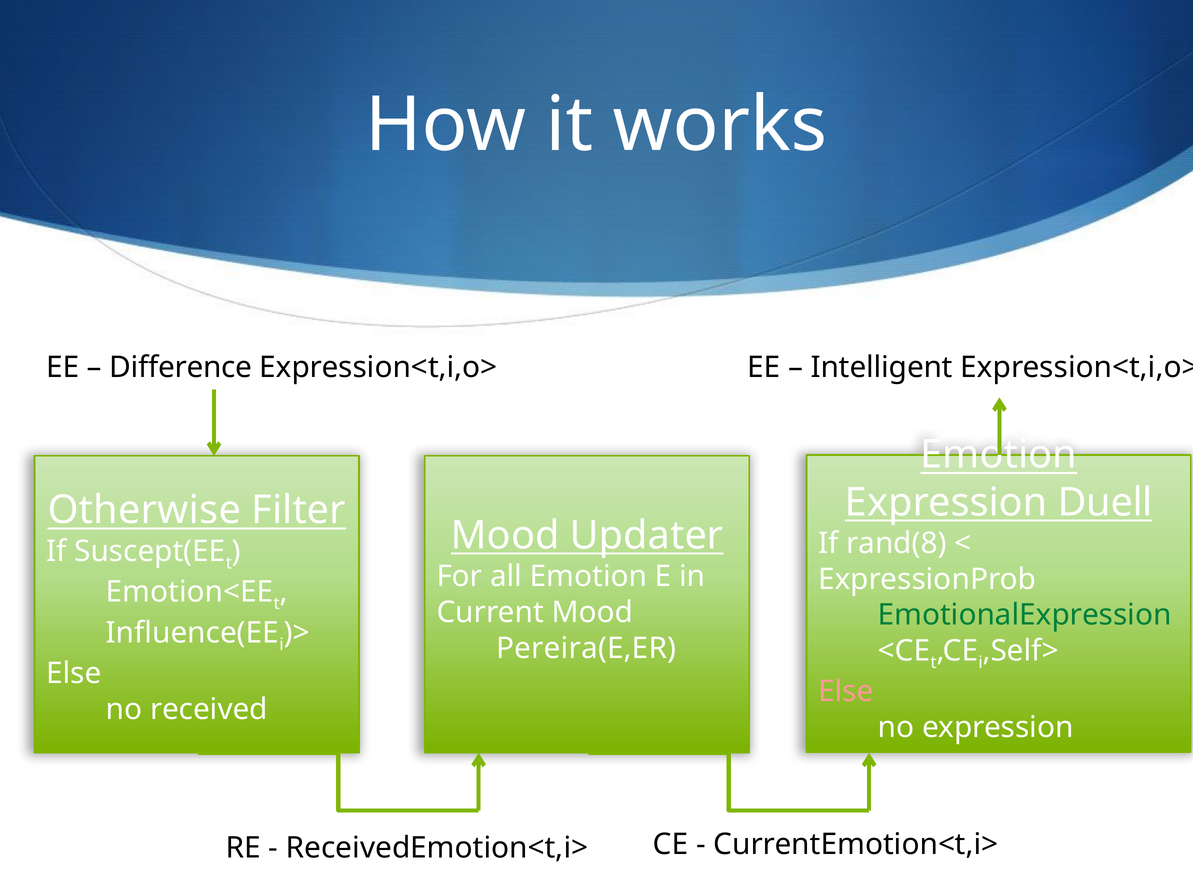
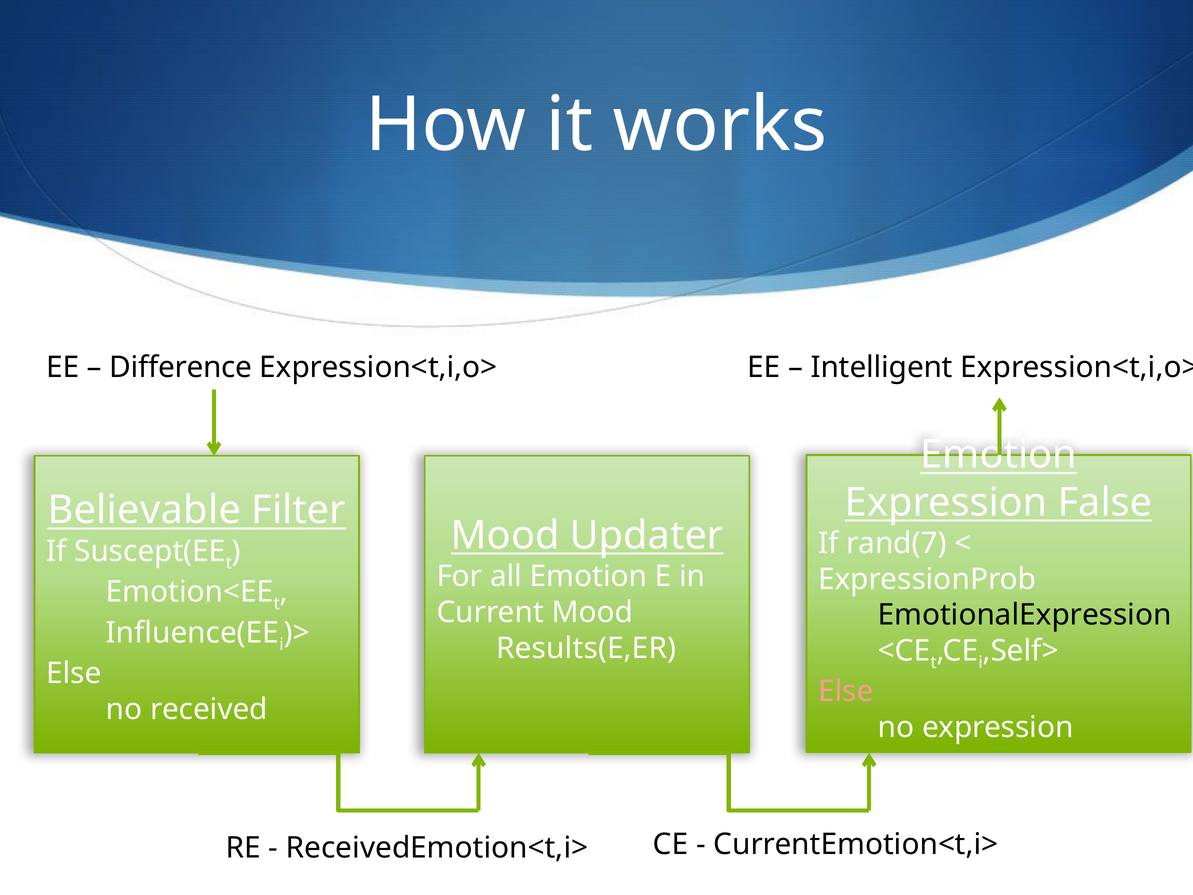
Duell: Duell -> False
Otherwise: Otherwise -> Believable
rand(8: rand(8 -> rand(7
EmotionalExpression colour: green -> black
Pereira(E,ER: Pereira(E,ER -> Results(E,ER
